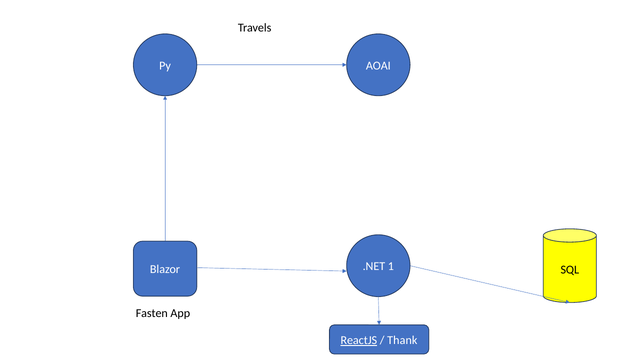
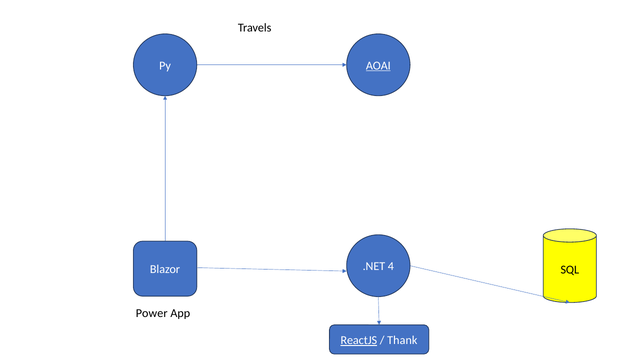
AOAI underline: none -> present
1: 1 -> 4
Fasten: Fasten -> Power
